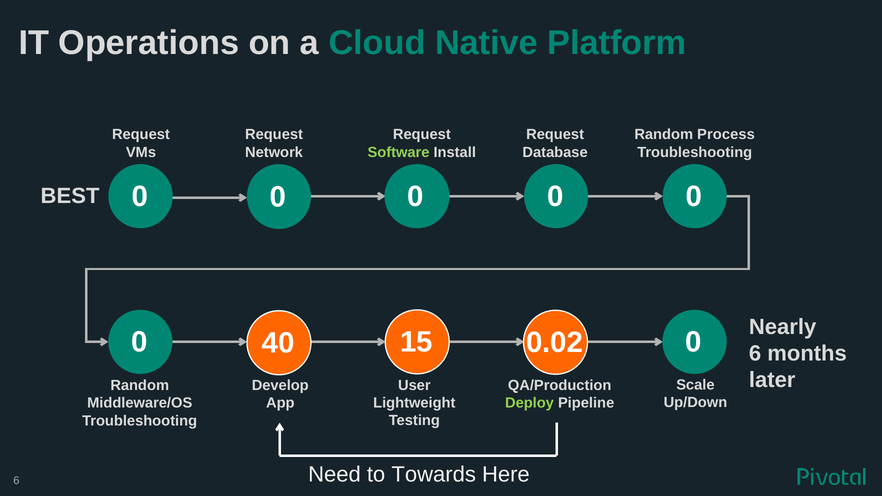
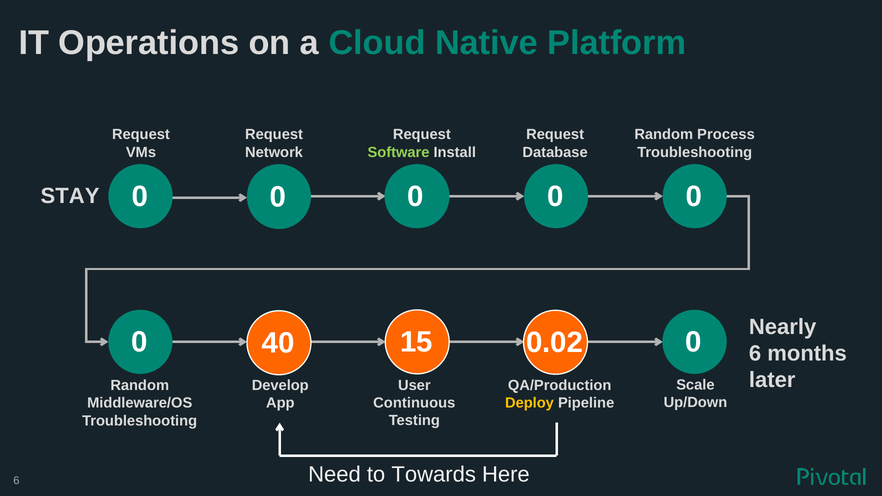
BEST: BEST -> STAY
Lightweight: Lightweight -> Continuous
Deploy colour: light green -> yellow
